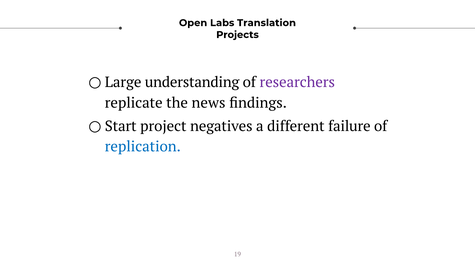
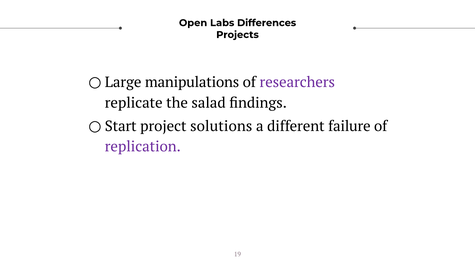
Translation: Translation -> Differences
understanding: understanding -> manipulations
news: news -> salad
negatives: negatives -> solutions
replication colour: blue -> purple
